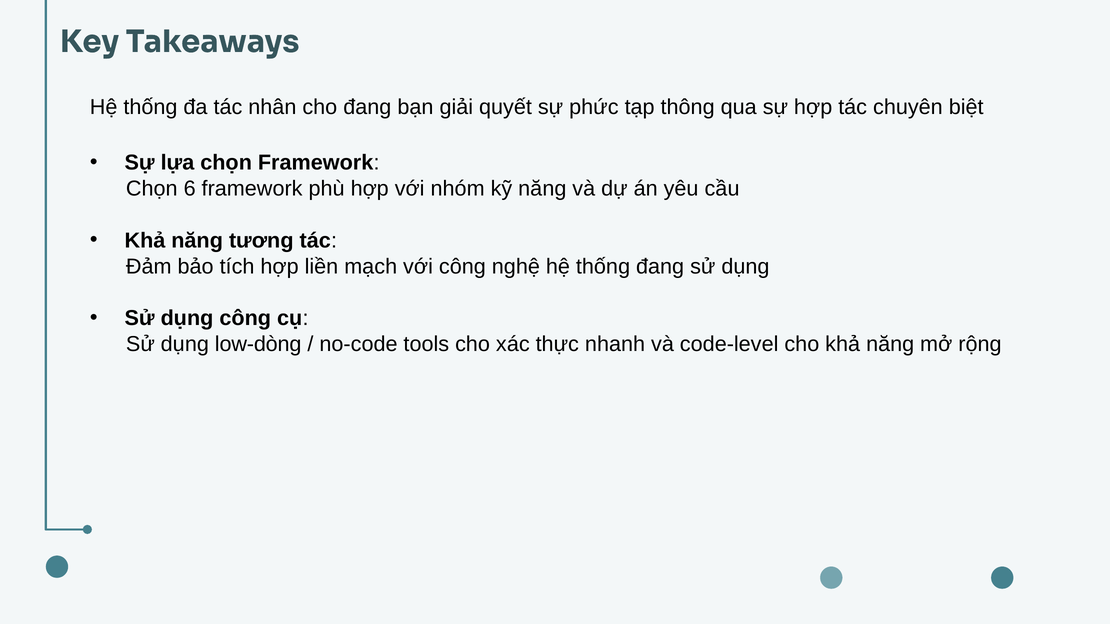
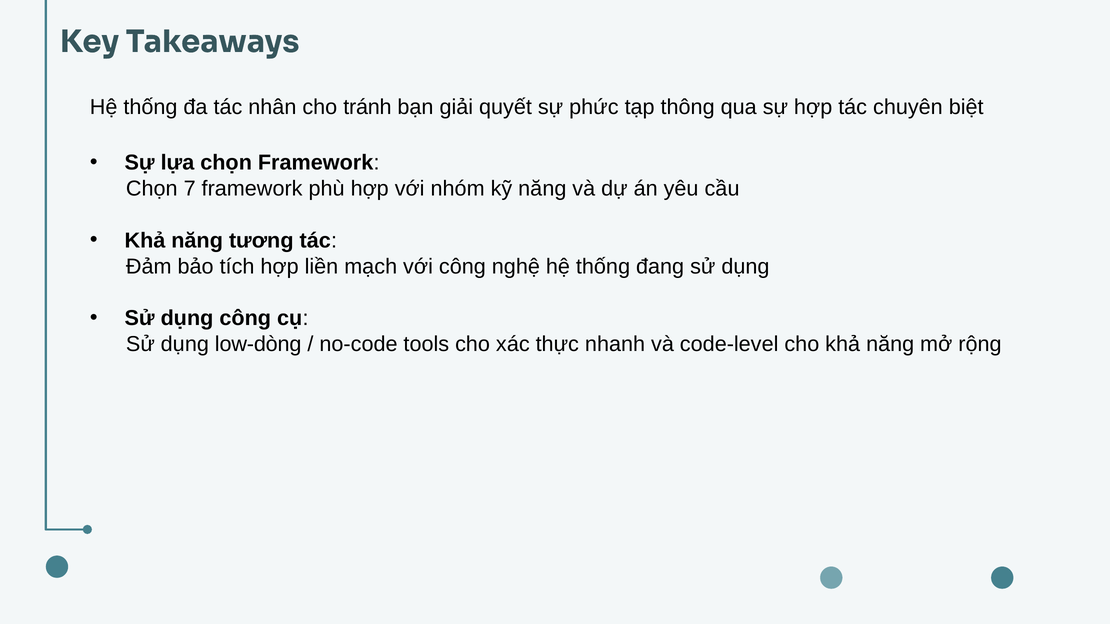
cho đang: đang -> tránh
6: 6 -> 7
